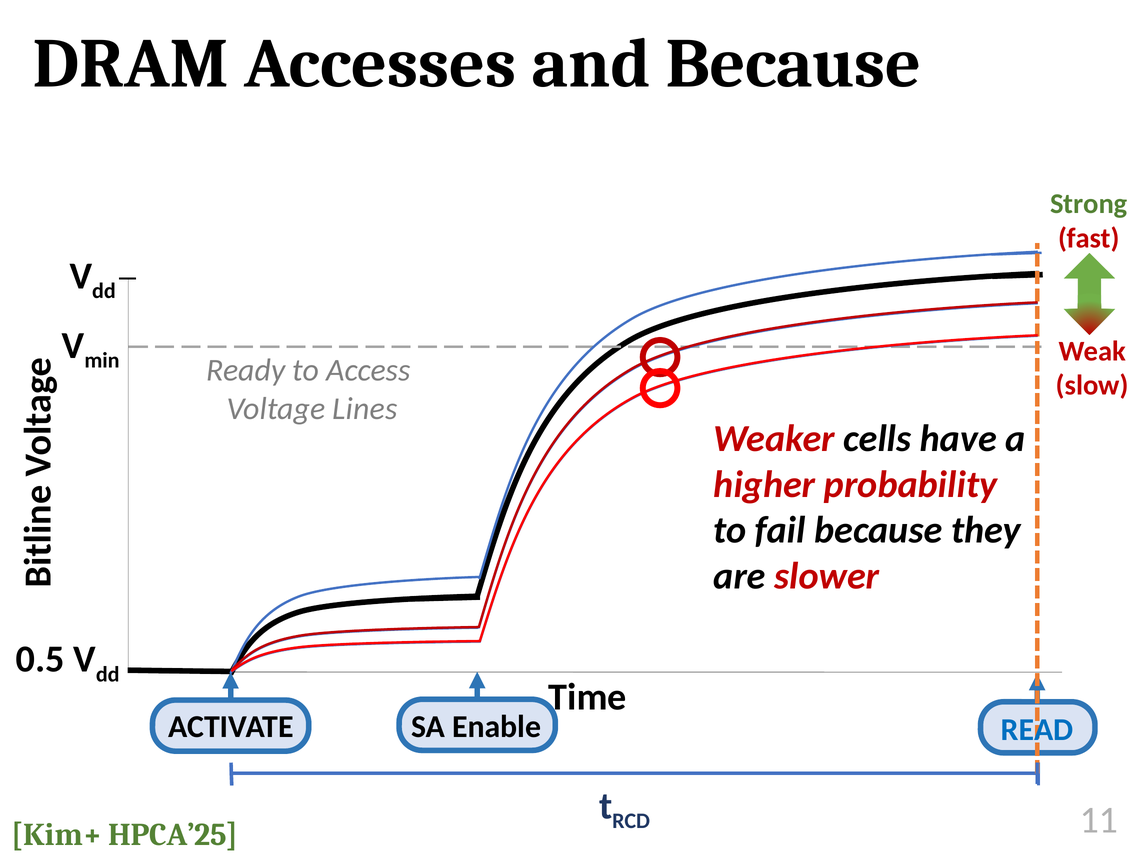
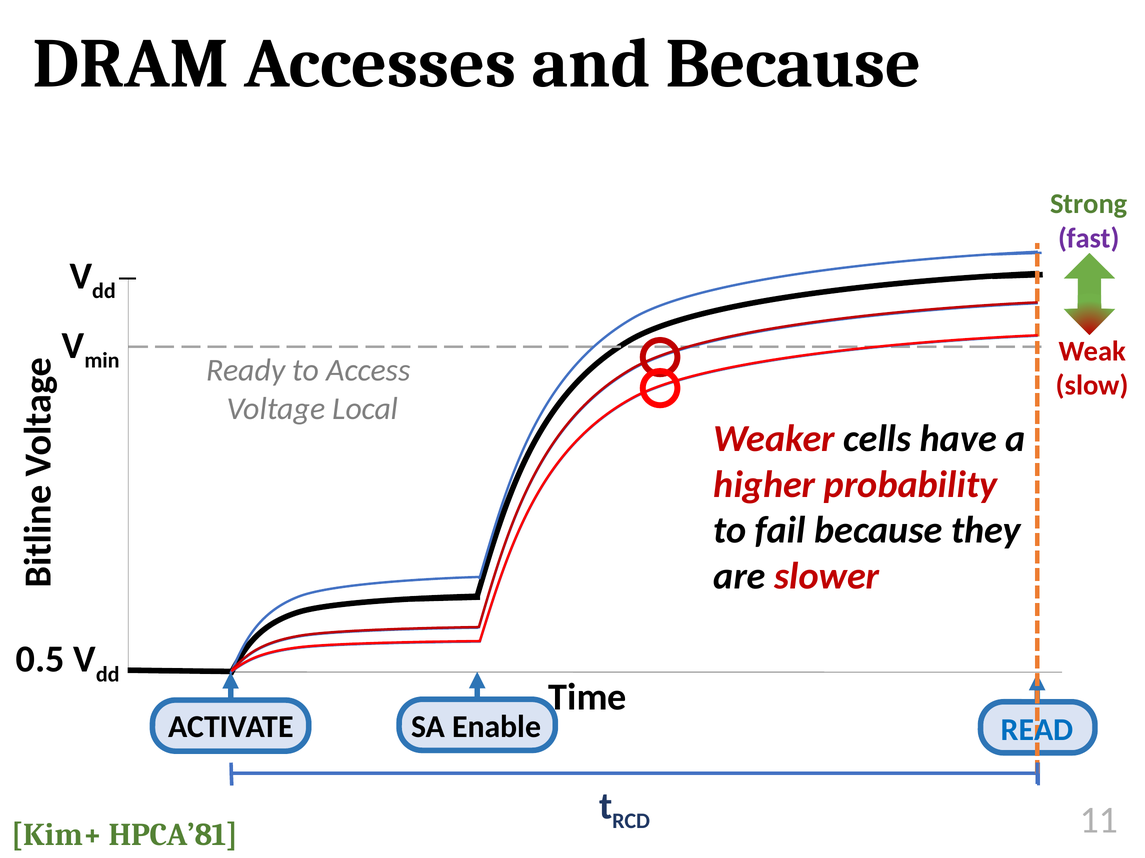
fast colour: red -> purple
Lines: Lines -> Local
HPCA’25: HPCA’25 -> HPCA’81
